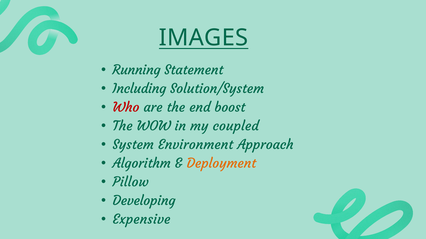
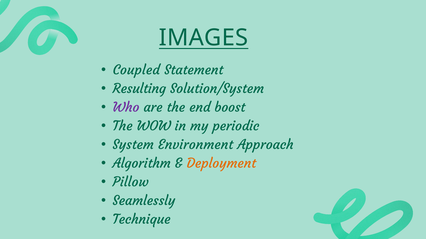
Running: Running -> Coupled
Including: Including -> Resulting
Who colour: red -> purple
coupled: coupled -> periodic
Developing: Developing -> Seamlessly
Expensive: Expensive -> Technique
